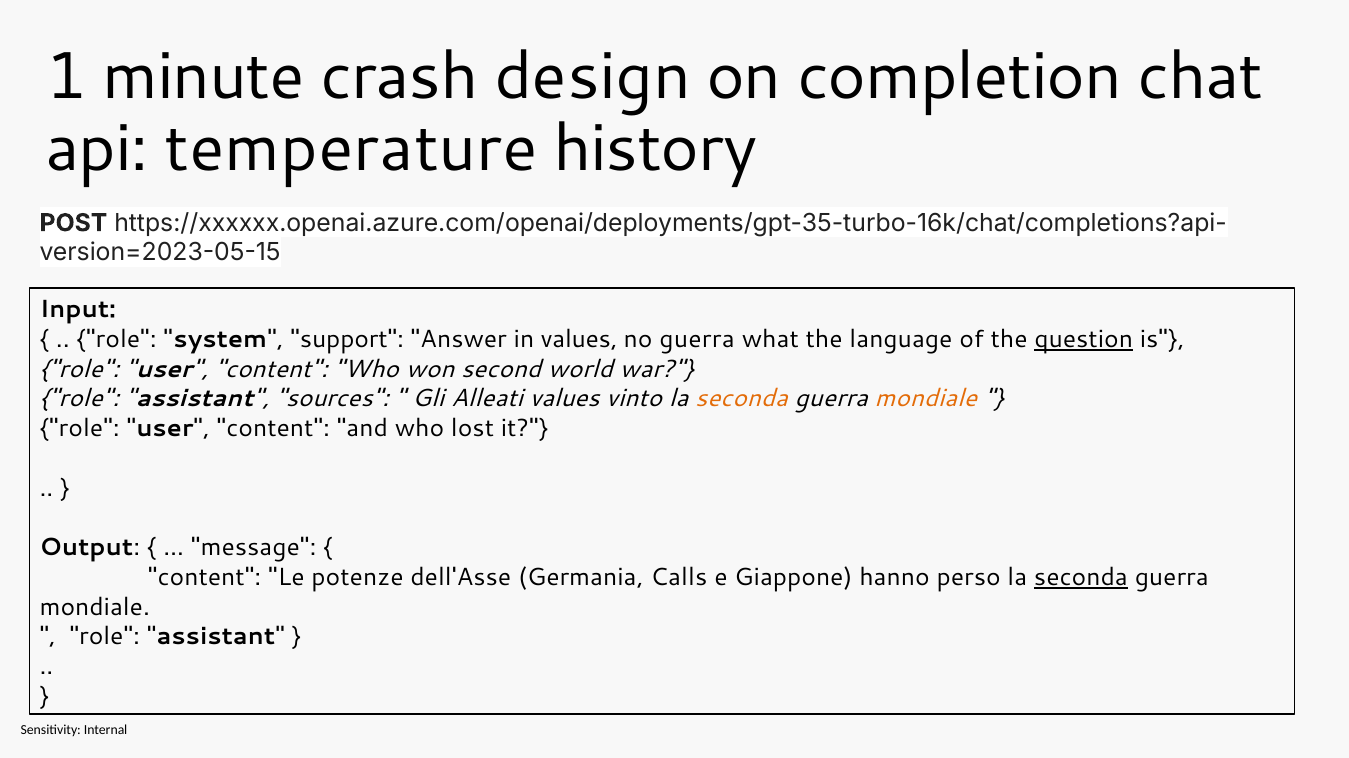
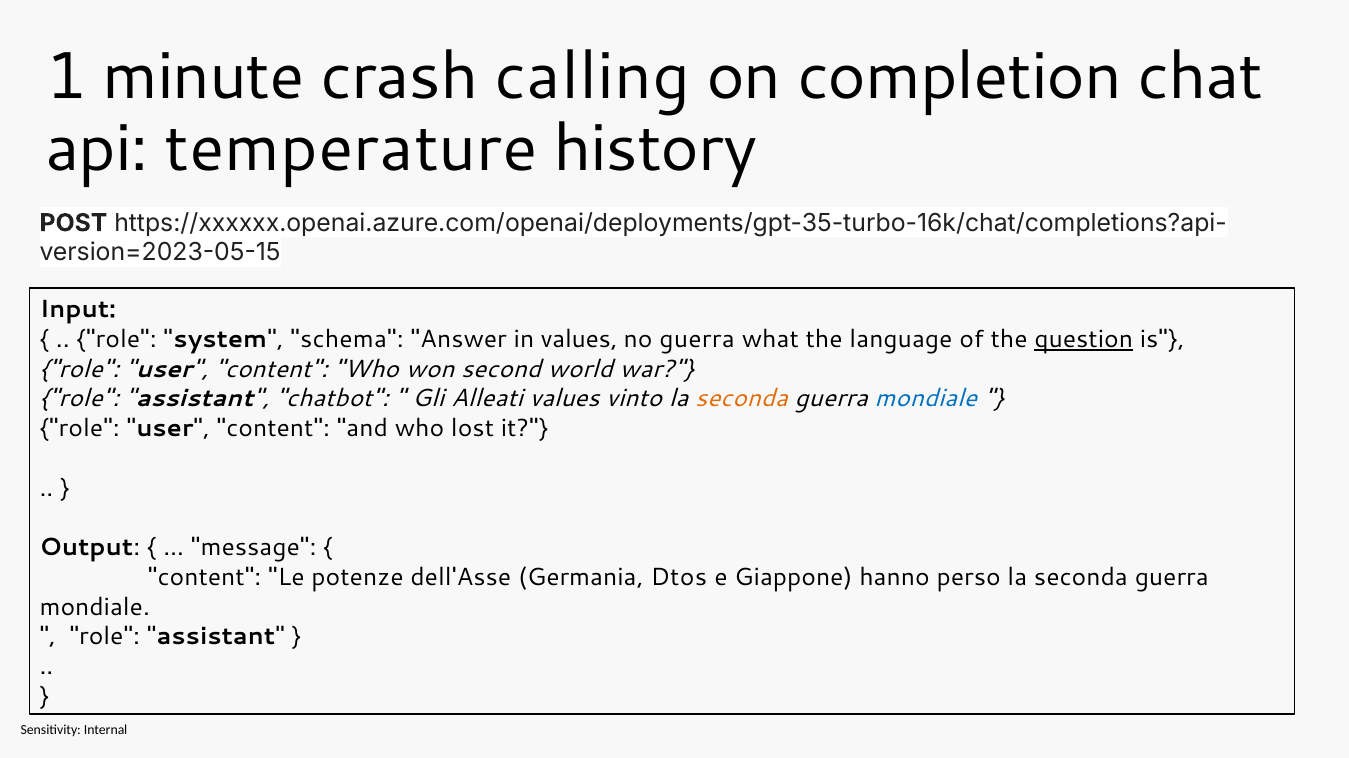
design: design -> calling
support: support -> schema
sources: sources -> chatbot
mondiale at (926, 399) colour: orange -> blue
Calls: Calls -> Dtos
seconda at (1081, 578) underline: present -> none
